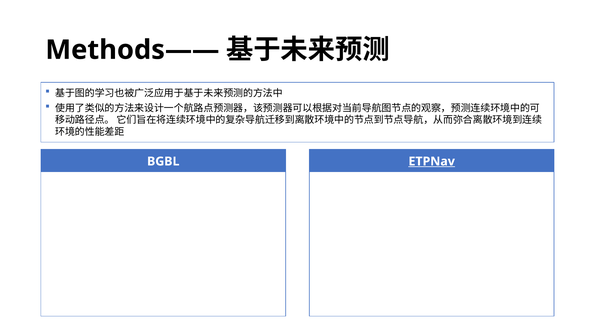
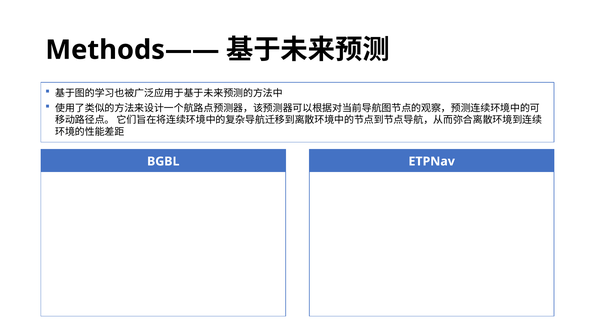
ETPNav underline: present -> none
